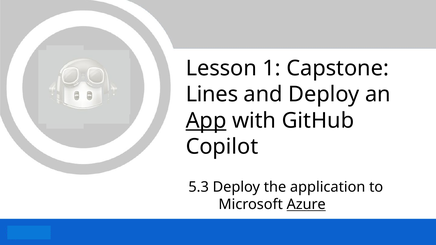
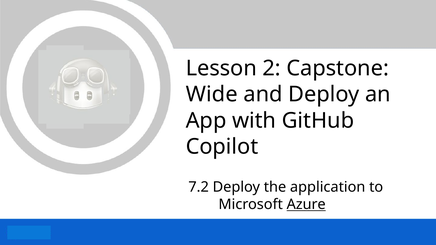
1: 1 -> 2
Lines: Lines -> Wide
App underline: present -> none
5.3: 5.3 -> 7.2
